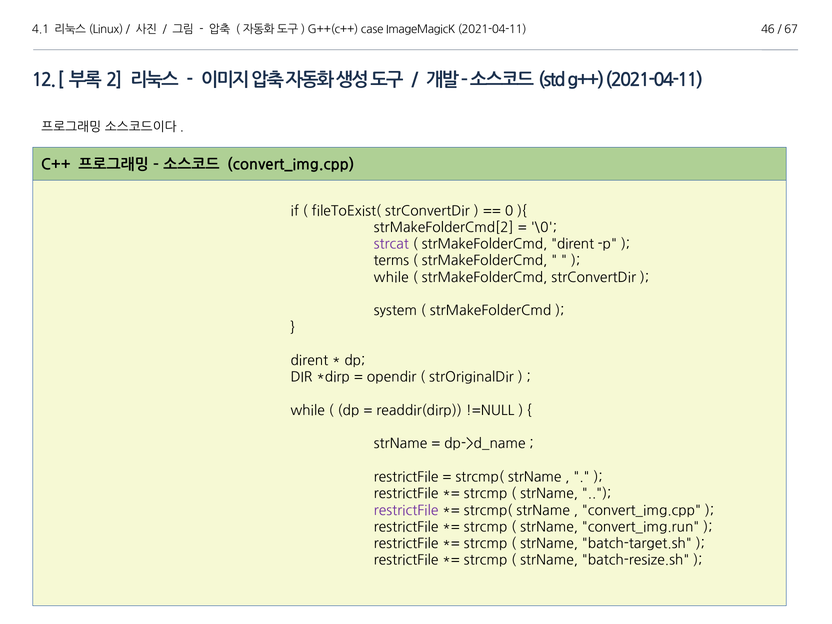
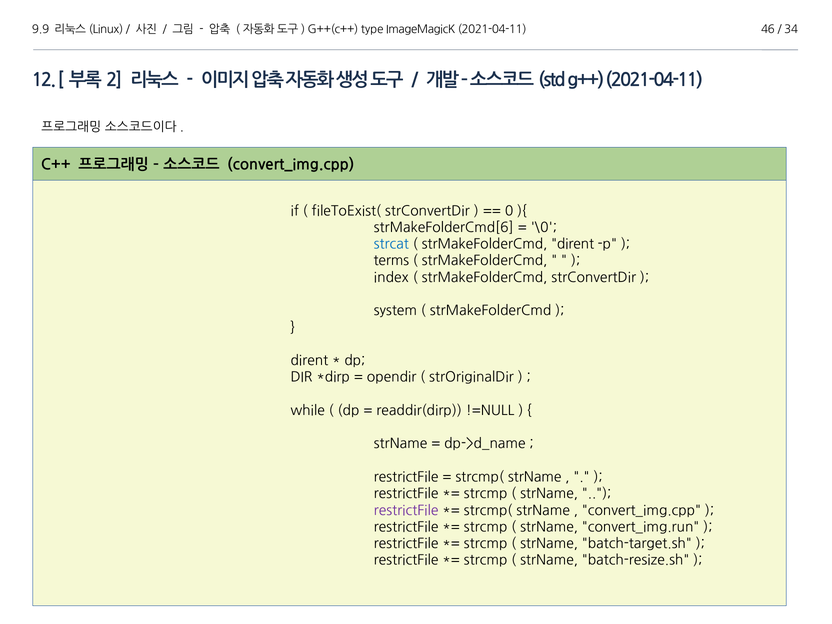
4.1: 4.1 -> 9.9
case: case -> type
67: 67 -> 34
strMakeFolderCmd[2: strMakeFolderCmd[2 -> strMakeFolderCmd[6
strcat colour: purple -> blue
while at (391, 278): while -> index
